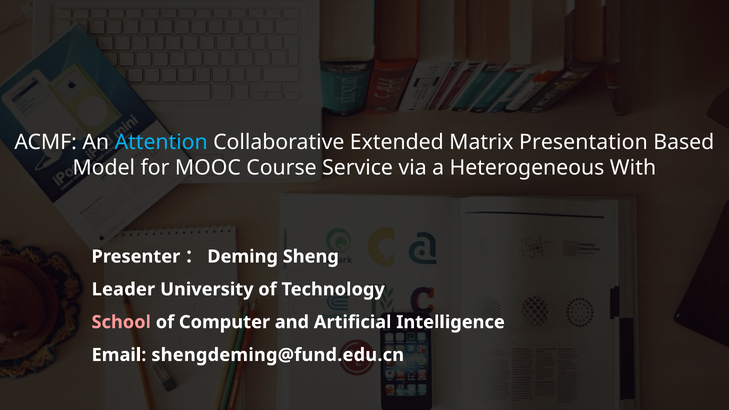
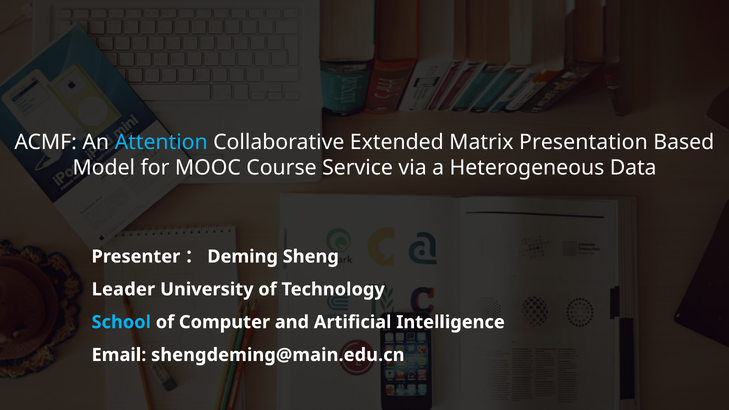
With: With -> Data
School colour: pink -> light blue
shengdeming@fund.edu.cn: shengdeming@fund.edu.cn -> shengdeming@main.edu.cn
